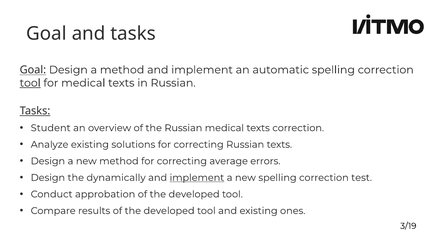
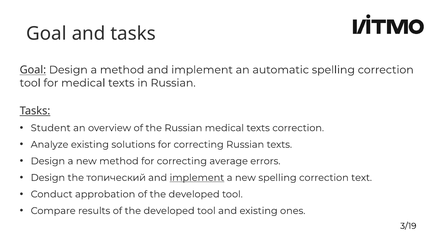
tool at (30, 83) underline: present -> none
dynamically: dynamically -> топический
test: test -> text
